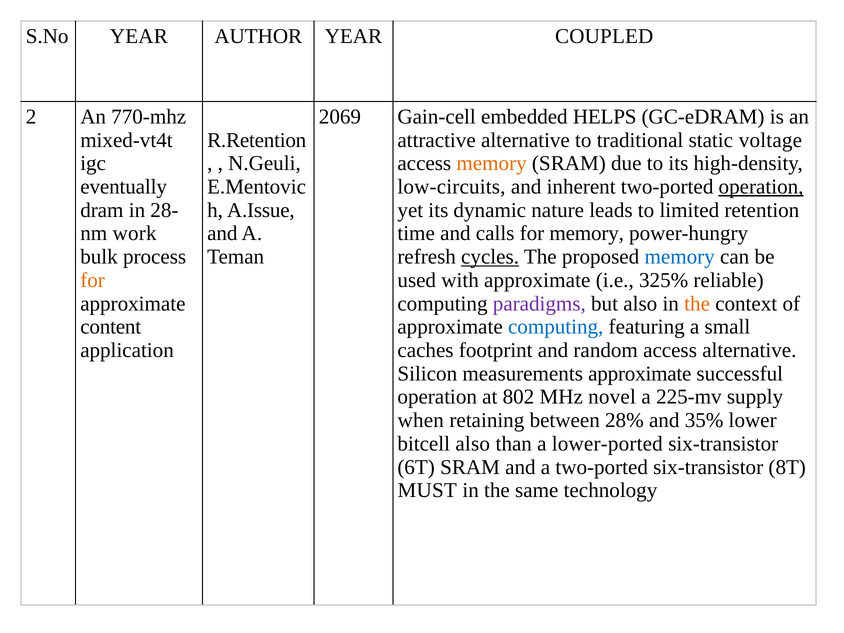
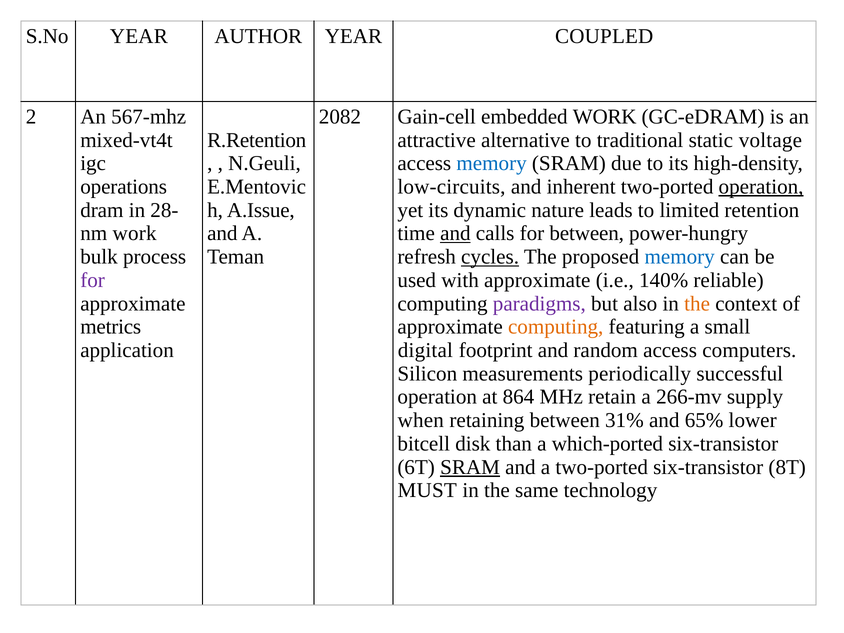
770-mhz: 770-mhz -> 567-mhz
2069: 2069 -> 2082
embedded HELPS: HELPS -> WORK
memory at (492, 163) colour: orange -> blue
eventually: eventually -> operations
and at (455, 233) underline: none -> present
for memory: memory -> between
for at (93, 280) colour: orange -> purple
325%: 325% -> 140%
content: content -> metrics
computing at (556, 327) colour: blue -> orange
caches: caches -> digital
access alternative: alternative -> computers
measurements approximate: approximate -> periodically
802: 802 -> 864
novel: novel -> retain
225-mv: 225-mv -> 266-mv
28%: 28% -> 31%
35%: 35% -> 65%
bitcell also: also -> disk
lower-ported: lower-ported -> which-ported
SRAM at (470, 467) underline: none -> present
